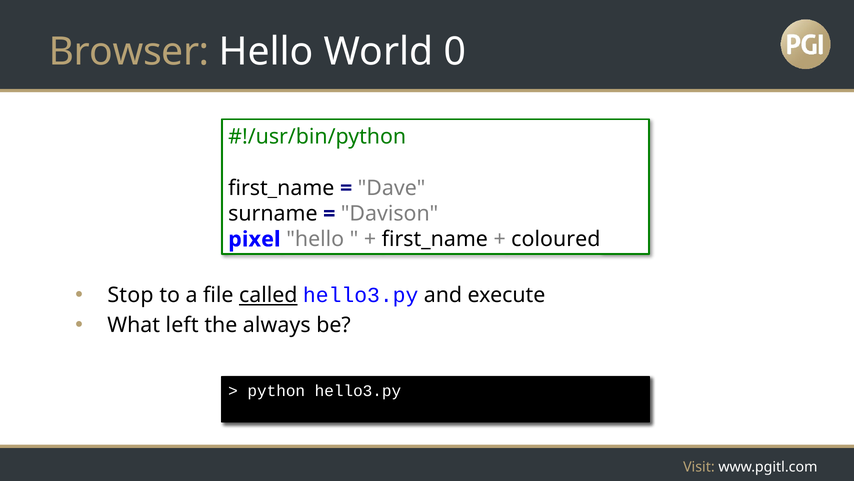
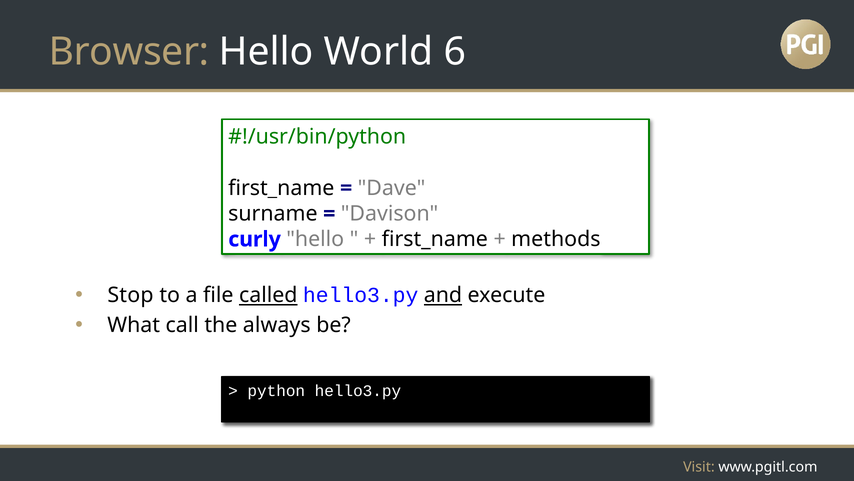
0: 0 -> 6
pixel: pixel -> curly
coloured: coloured -> methods
and underline: none -> present
left: left -> call
